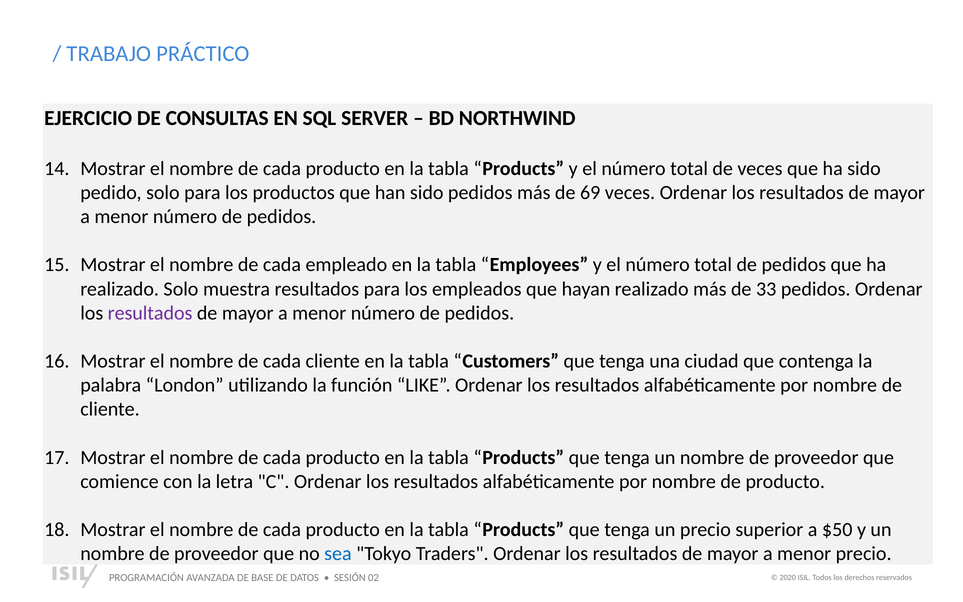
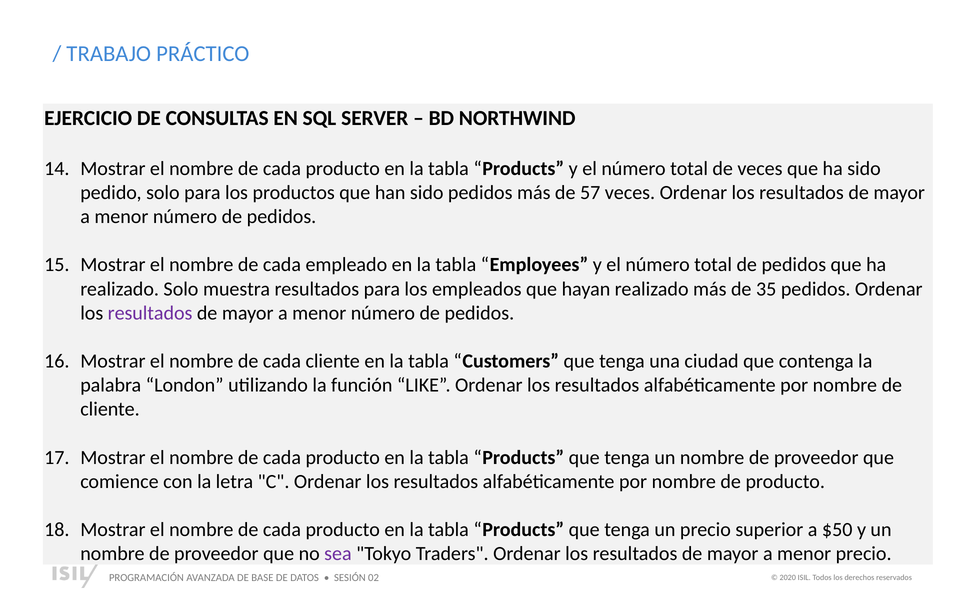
69: 69 -> 57
33: 33 -> 35
sea colour: blue -> purple
